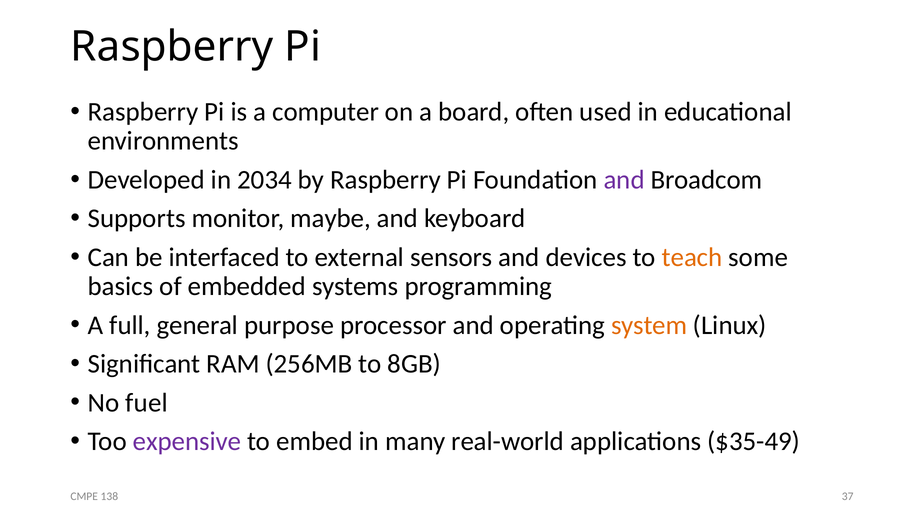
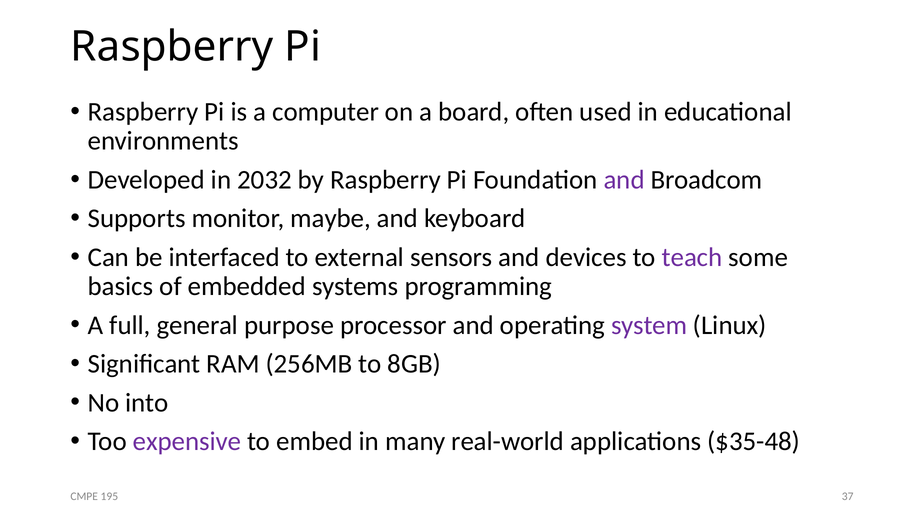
2034: 2034 -> 2032
teach colour: orange -> purple
system colour: orange -> purple
fuel: fuel -> into
$35-49: $35-49 -> $35-48
138: 138 -> 195
